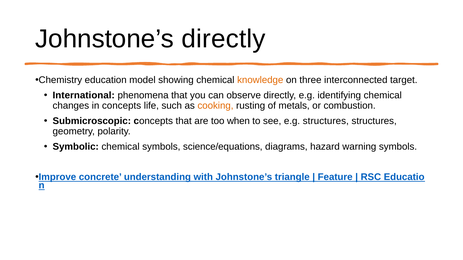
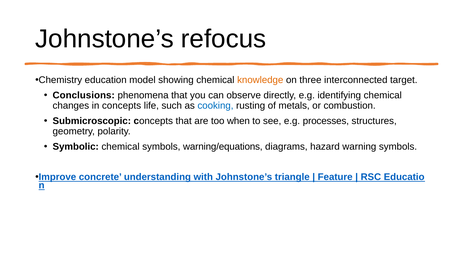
Johnstone’s directly: directly -> refocus
International: International -> Conclusions
cooking colour: orange -> blue
e.g structures: structures -> processes
science/equations: science/equations -> warning/equations
